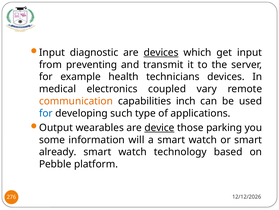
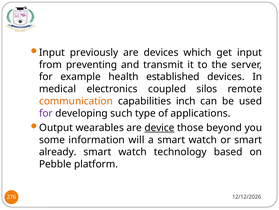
diagnostic: diagnostic -> previously
devices at (161, 52) underline: present -> none
technicians: technicians -> established
vary: vary -> silos
for at (46, 113) colour: blue -> purple
parking: parking -> beyond
